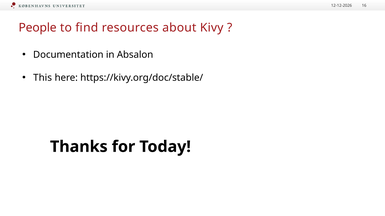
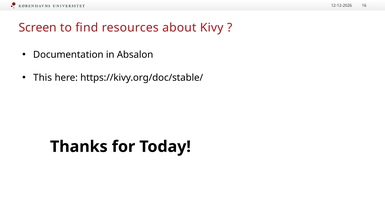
People: People -> Screen
